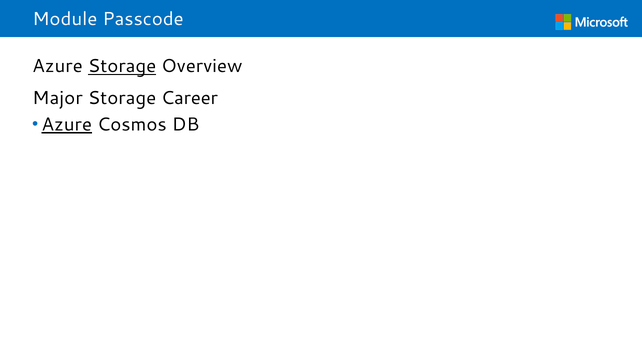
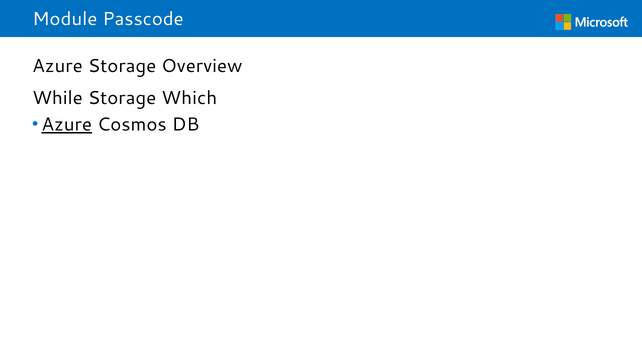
Storage at (122, 66) underline: present -> none
Major: Major -> While
Career: Career -> Which
